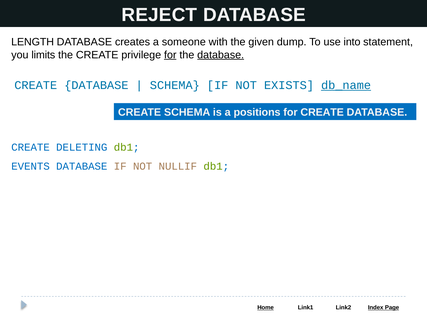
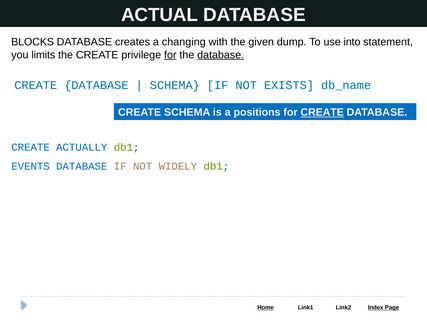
REJECT: REJECT -> ACTUAL
LENGTH: LENGTH -> BLOCKS
someone: someone -> changing
db_name underline: present -> none
CREATE at (322, 112) underline: none -> present
DELETING: DELETING -> ACTUALLY
NULLIF: NULLIF -> WIDELY
